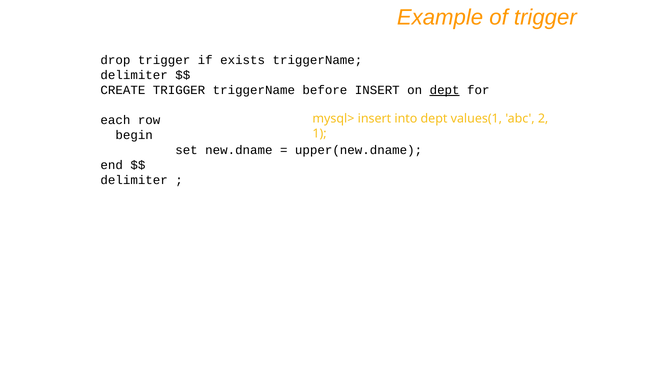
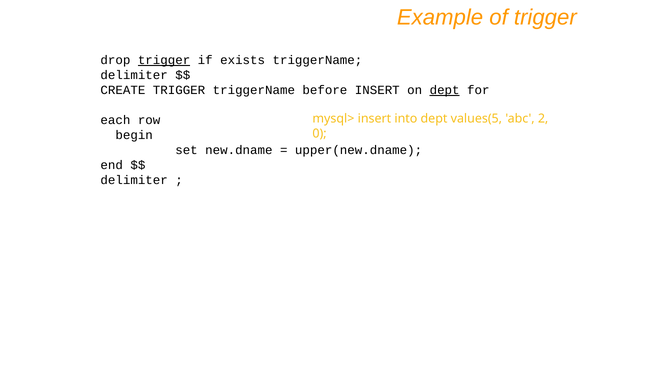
trigger at (164, 60) underline: none -> present
values(1: values(1 -> values(5
1: 1 -> 0
